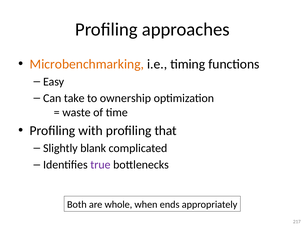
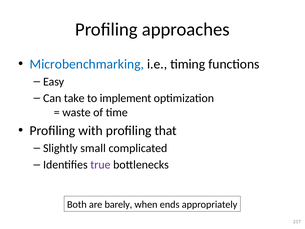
Microbenchmarking colour: orange -> blue
ownership: ownership -> implement
blank: blank -> small
whole: whole -> barely
